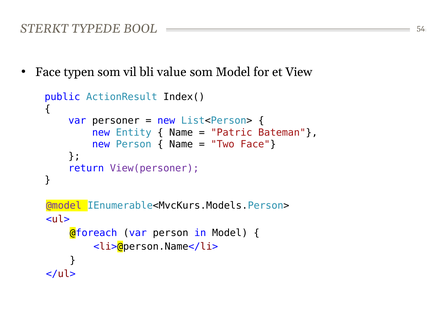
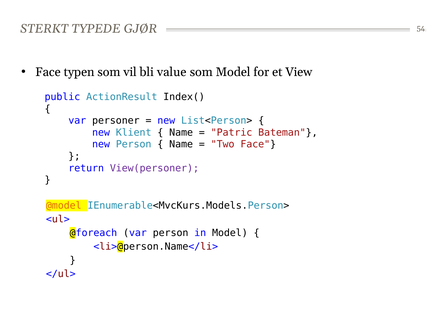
BOOL: BOOL -> GJØR
Entity: Entity -> Klient
@model colour: purple -> orange
